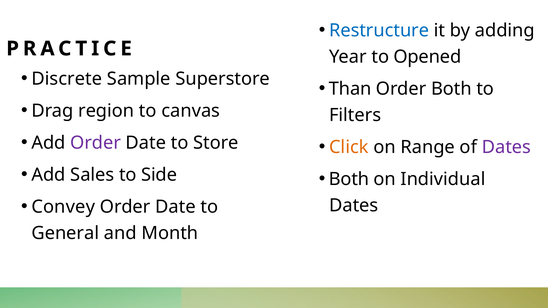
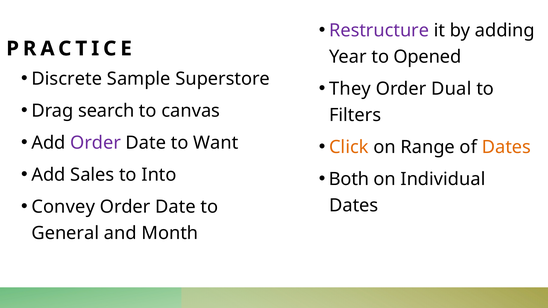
Restructure colour: blue -> purple
Than: Than -> They
Order Both: Both -> Dual
region: region -> search
Store: Store -> Want
Dates at (506, 147) colour: purple -> orange
Side: Side -> Into
